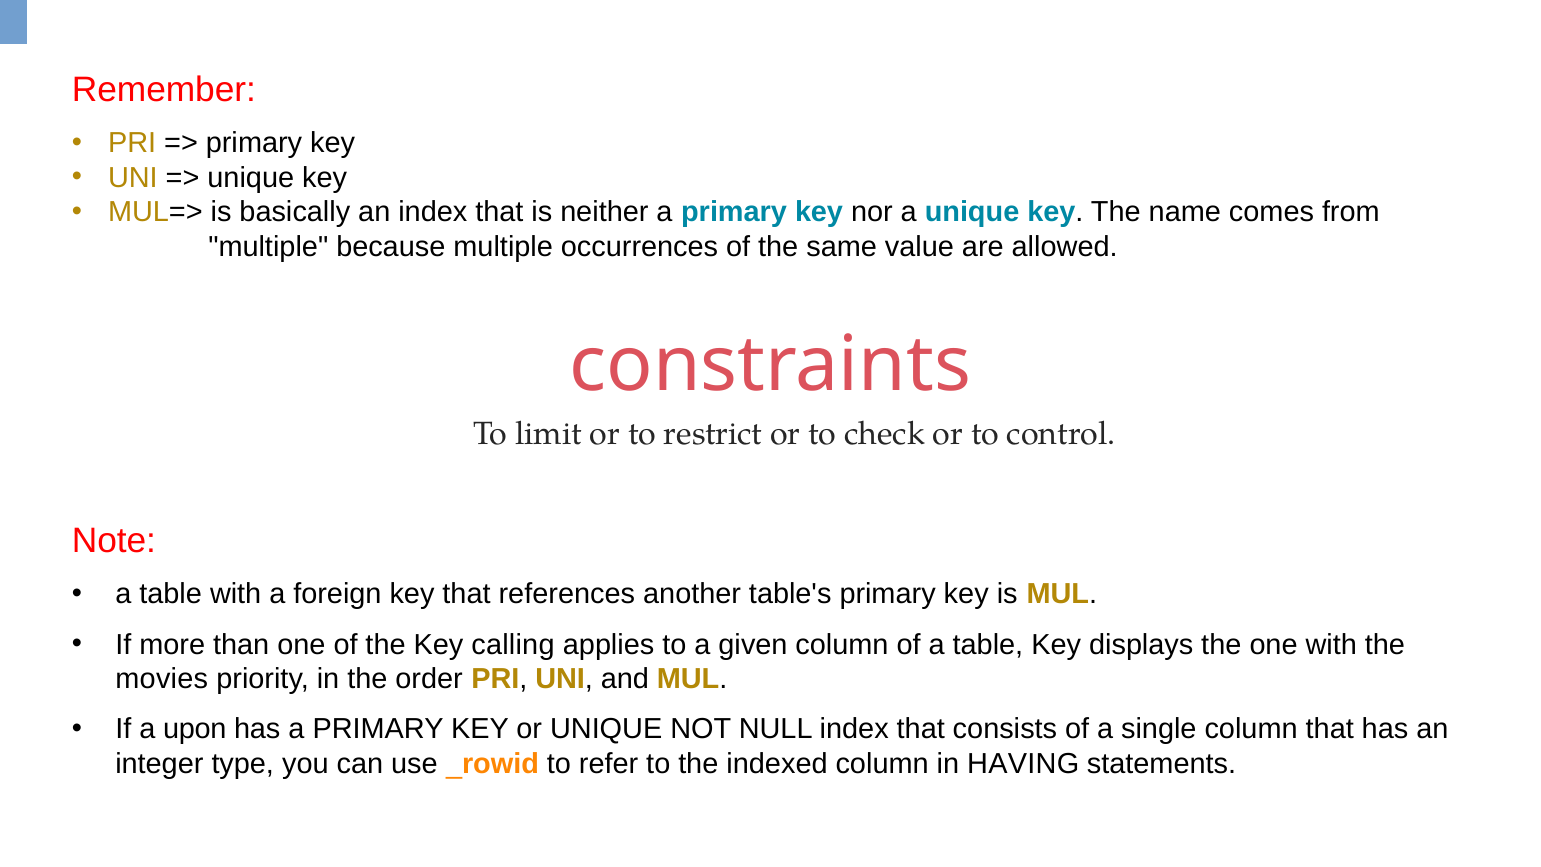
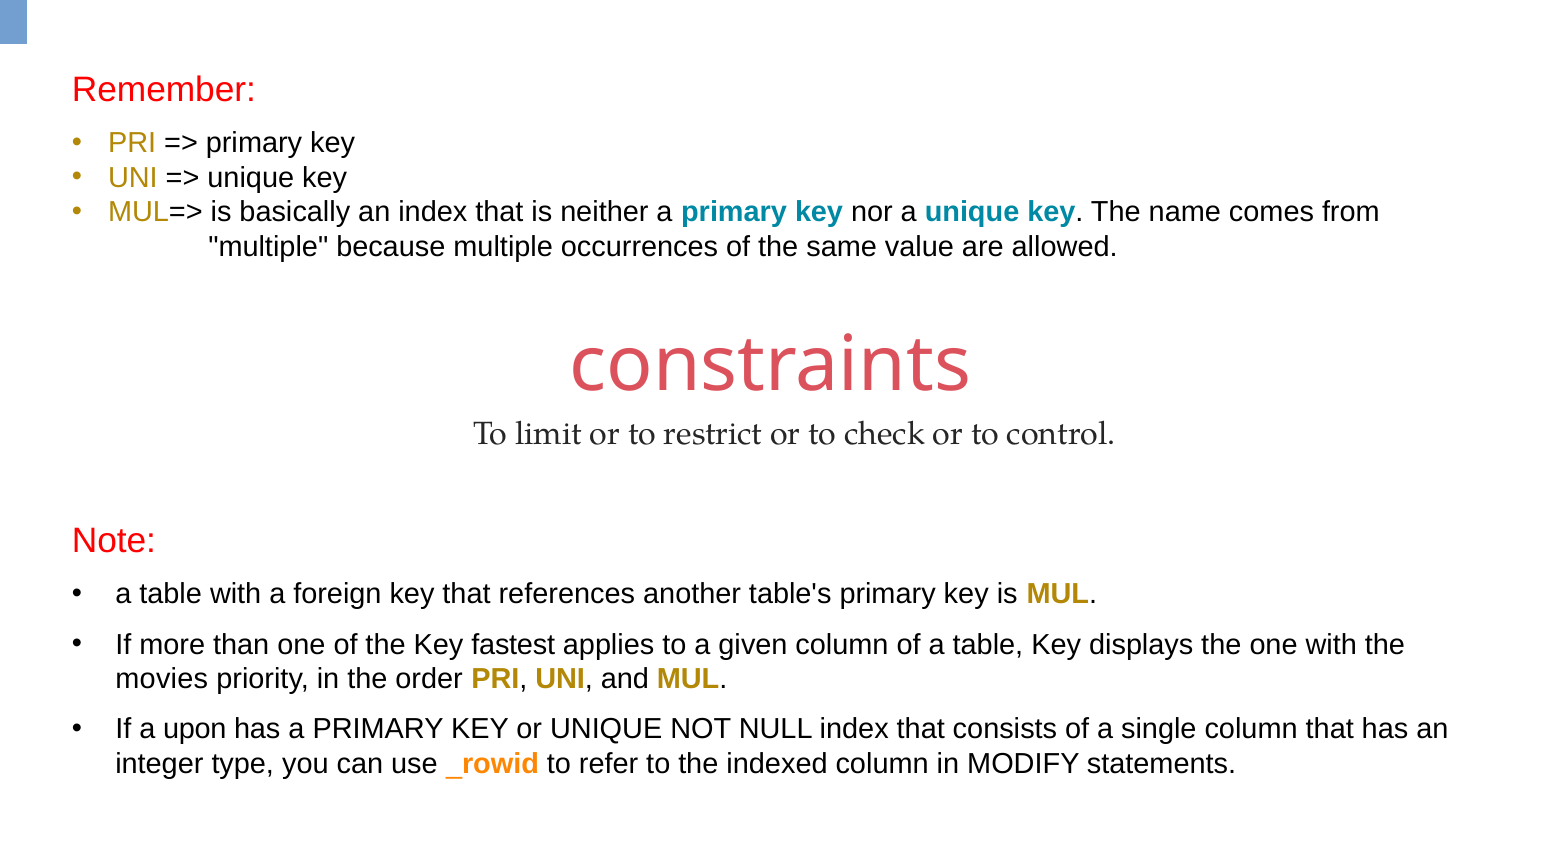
calling: calling -> fastest
HAVING: HAVING -> MODIFY
